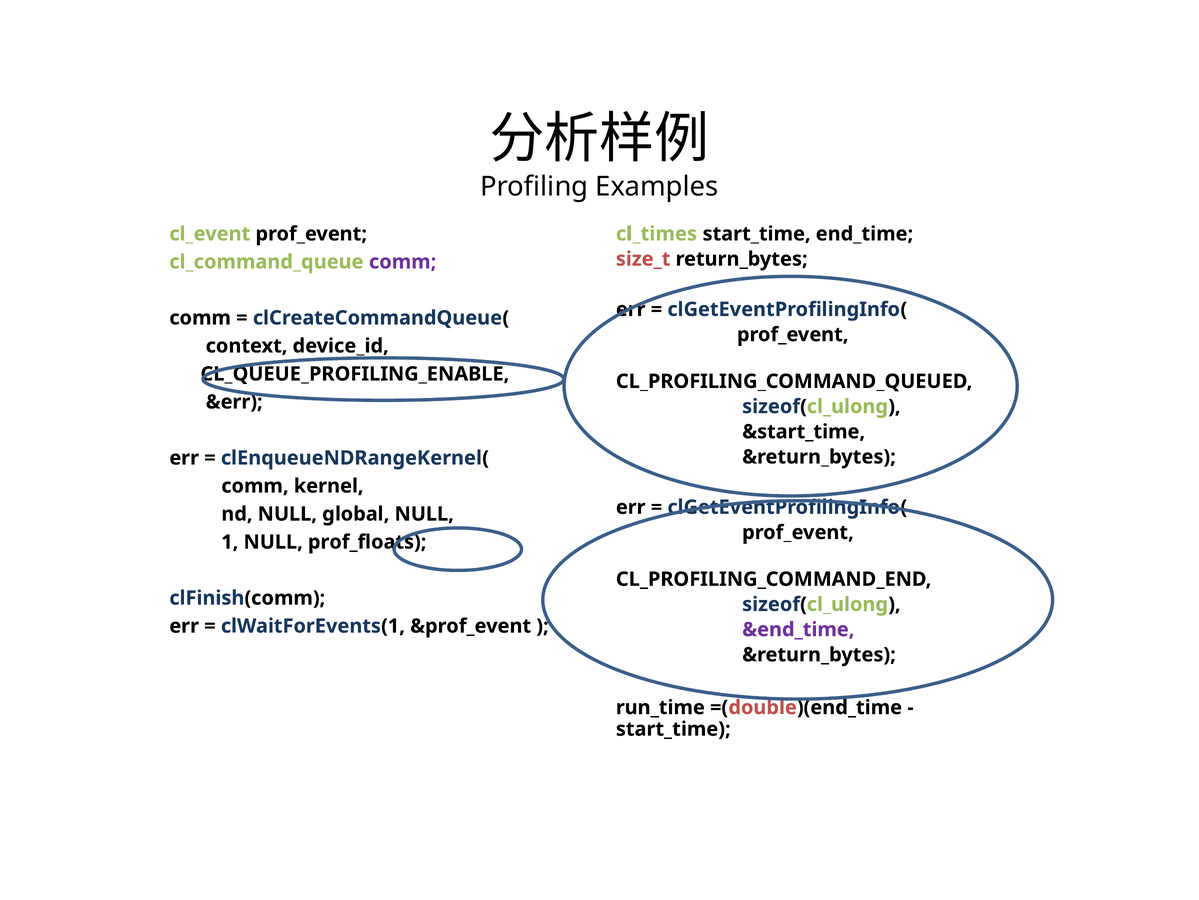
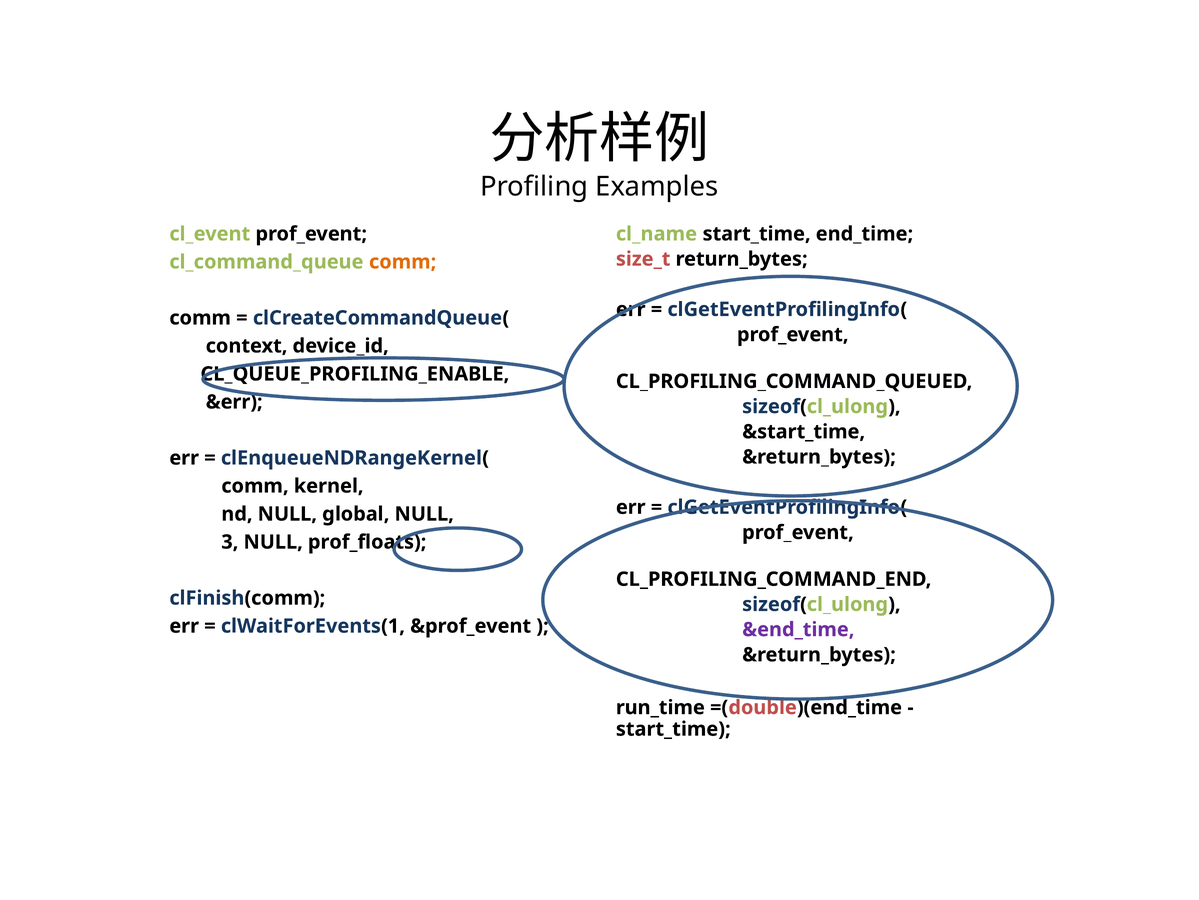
cl_times: cl_times -> cl_name
comm at (403, 262) colour: purple -> orange
1: 1 -> 3
